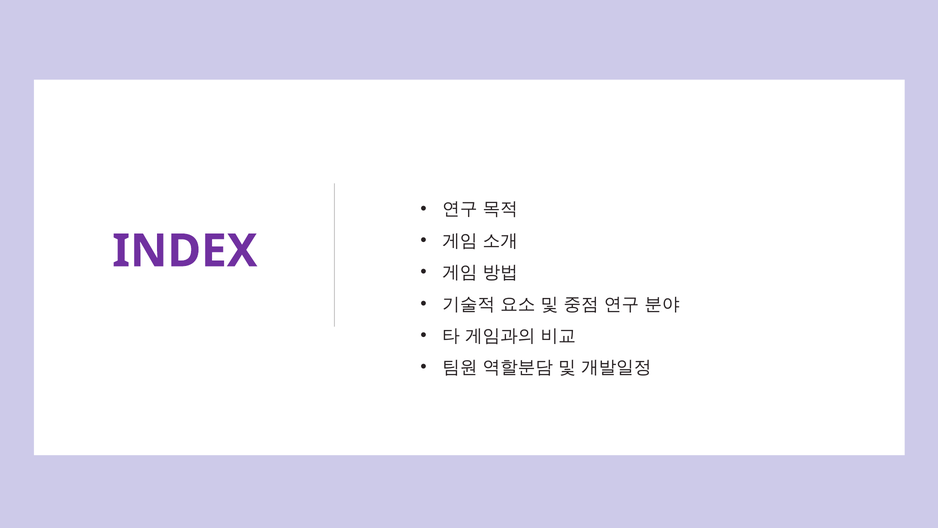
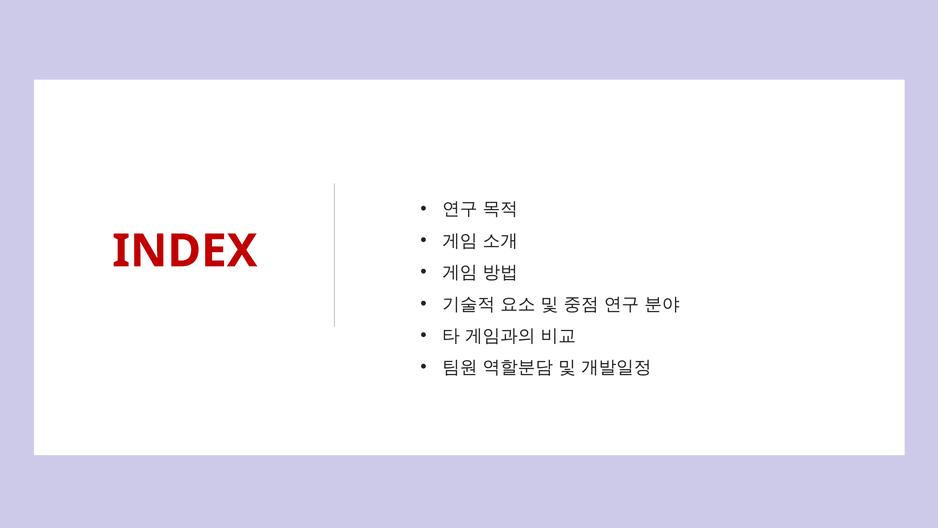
INDEX colour: purple -> red
